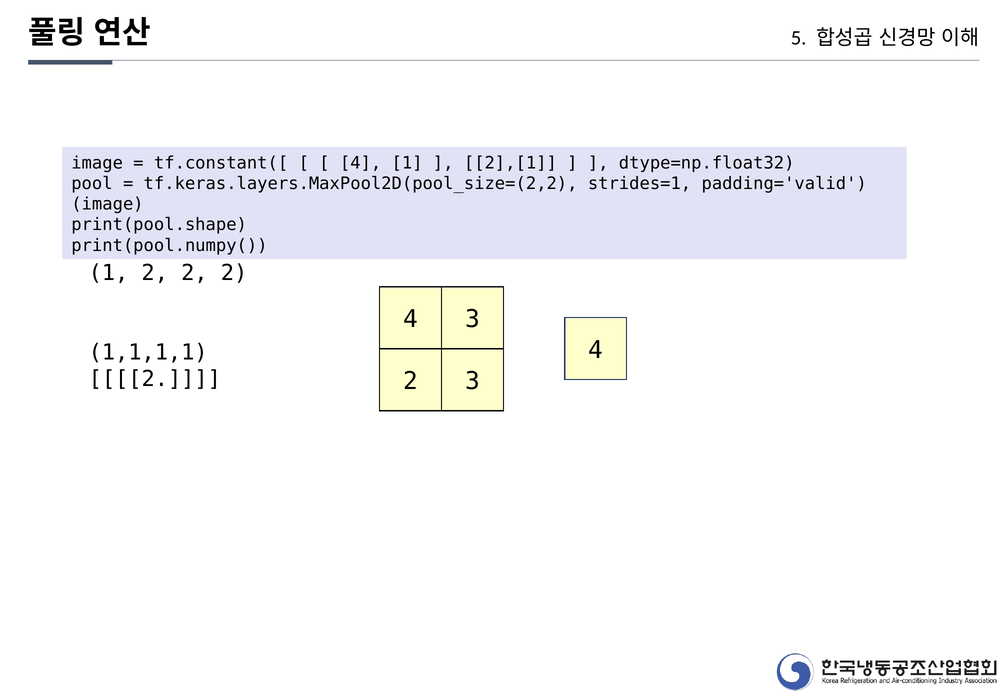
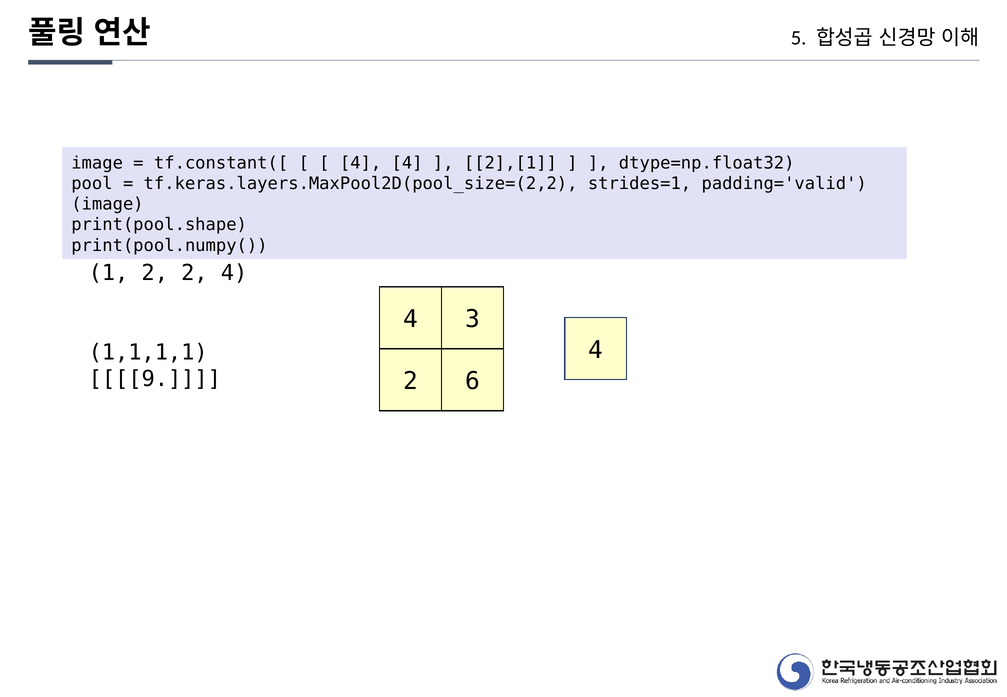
4 1: 1 -> 4
2 2 2: 2 -> 4
2 at (155, 379): 2 -> 9
2 3: 3 -> 6
